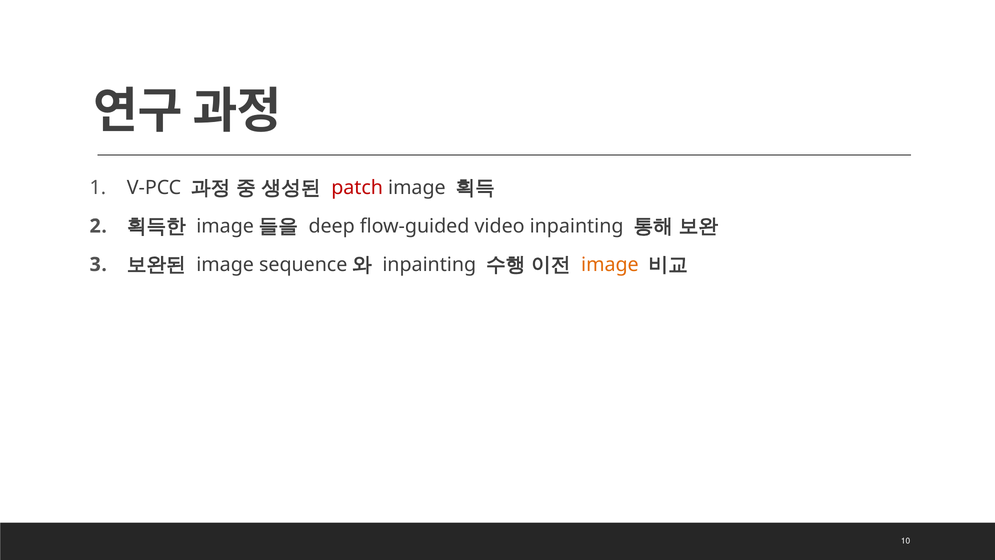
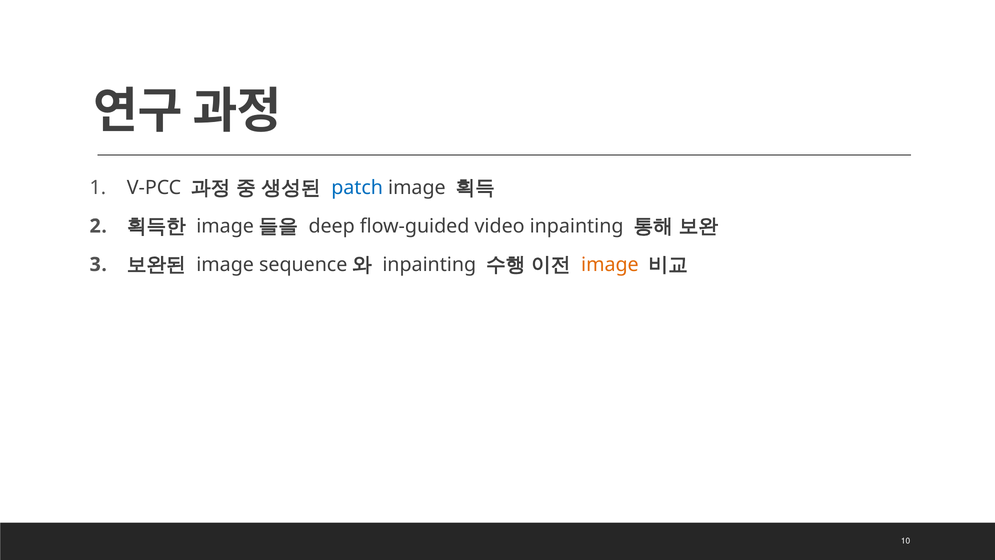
patch colour: red -> blue
